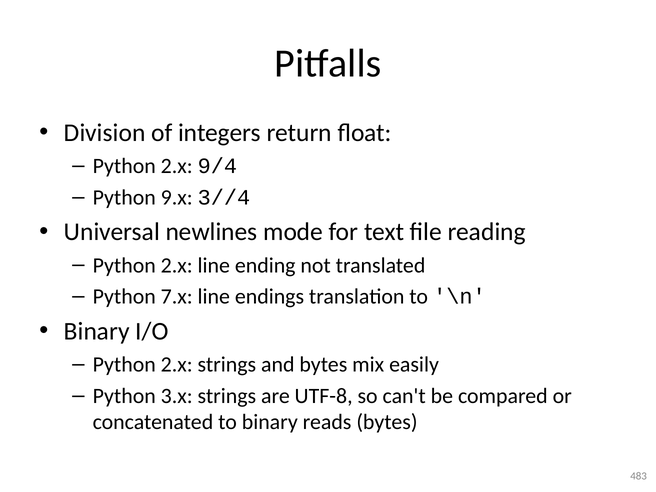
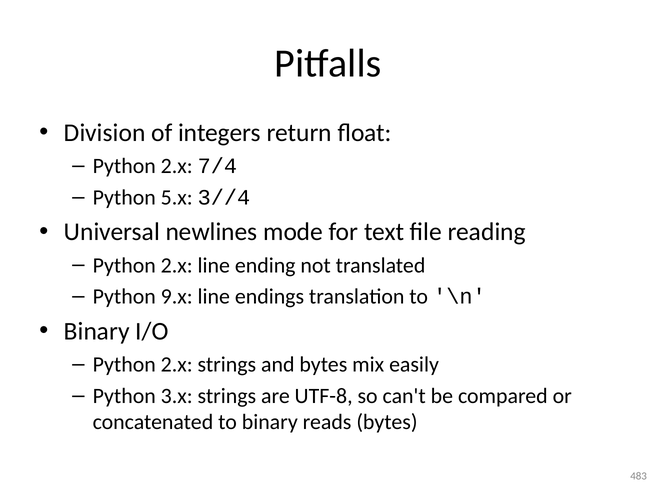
9/4: 9/4 -> 7/4
9.x: 9.x -> 5.x
7.x: 7.x -> 9.x
